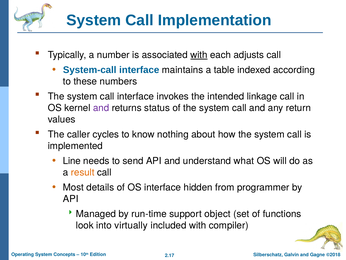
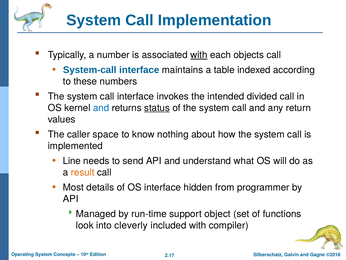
adjusts: adjusts -> objects
linkage: linkage -> divided
and at (101, 108) colour: purple -> blue
status underline: none -> present
cycles: cycles -> space
virtually: virtually -> cleverly
